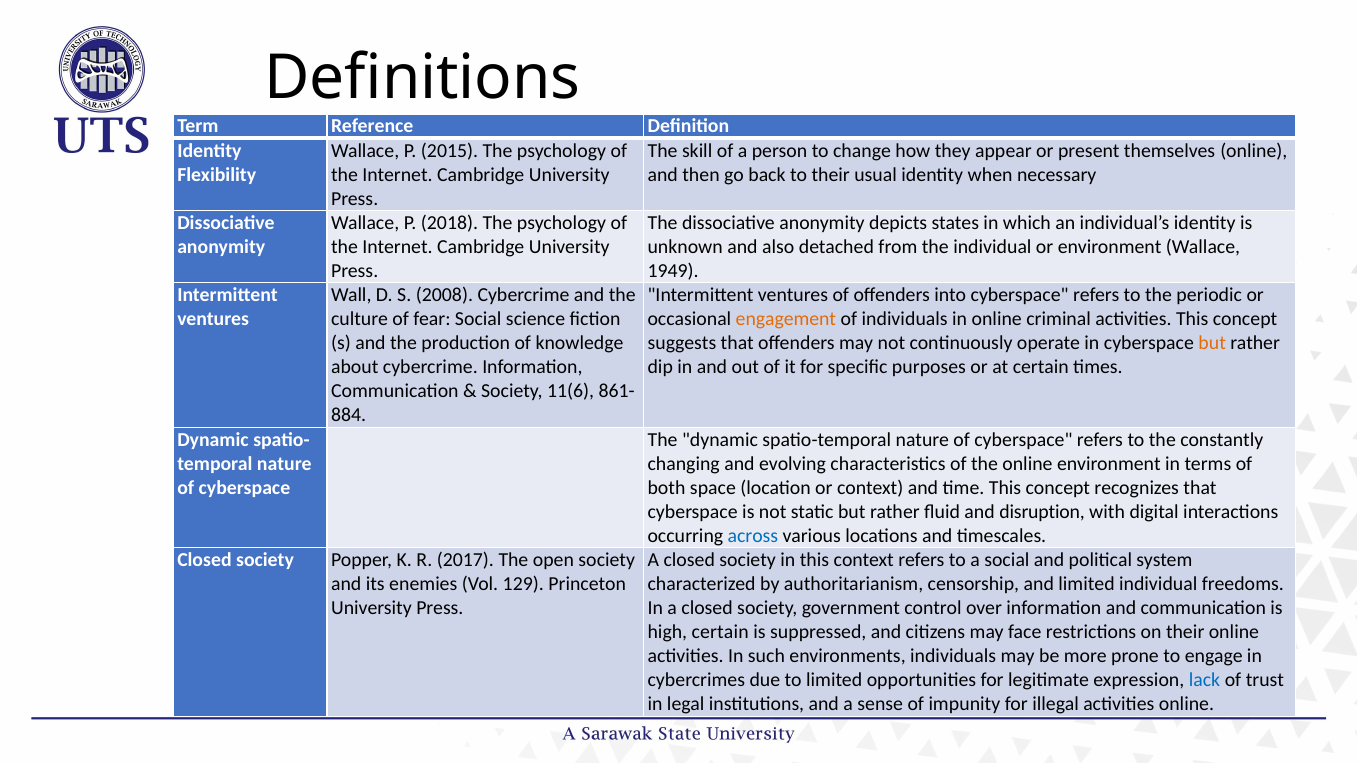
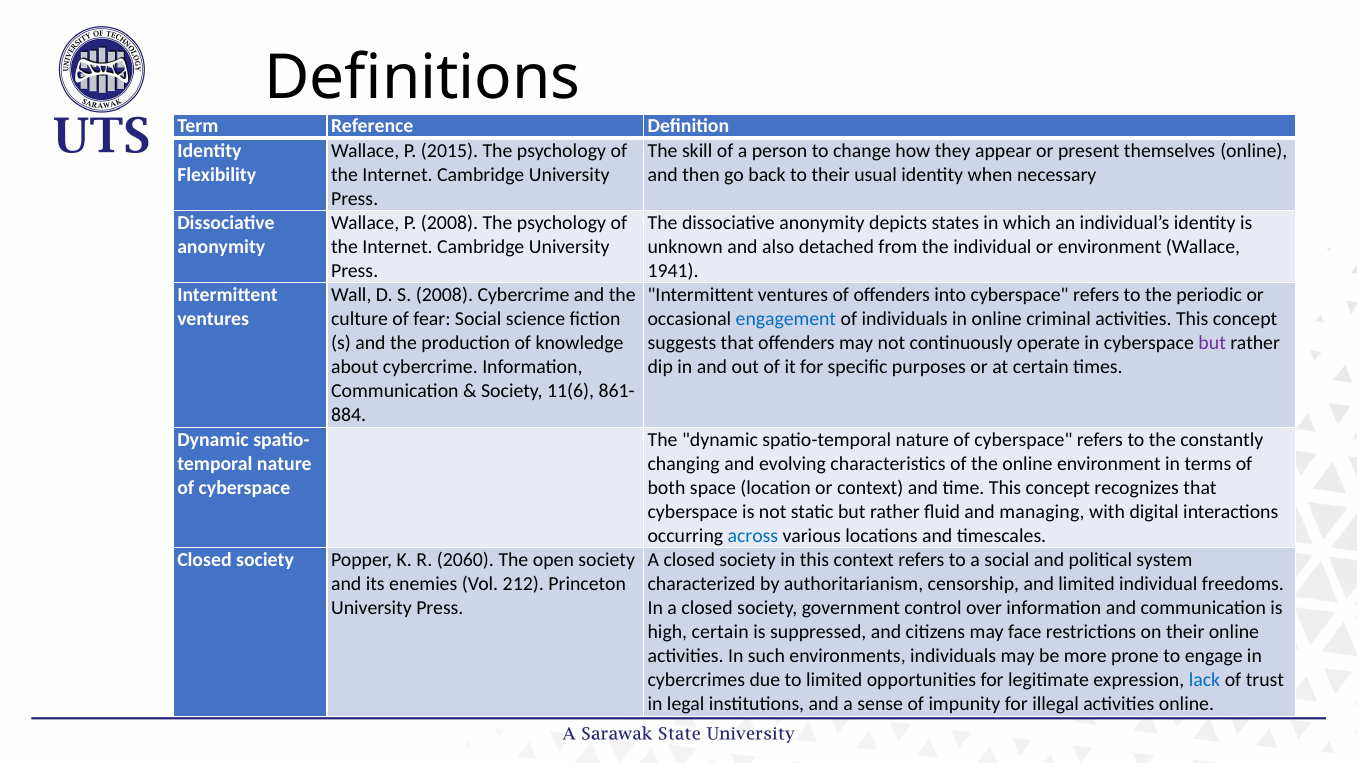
P 2018: 2018 -> 2008
1949: 1949 -> 1941
engagement colour: orange -> blue
but at (1212, 343) colour: orange -> purple
disruption: disruption -> managing
2017: 2017 -> 2060
129: 129 -> 212
